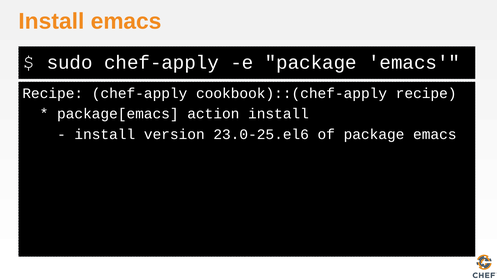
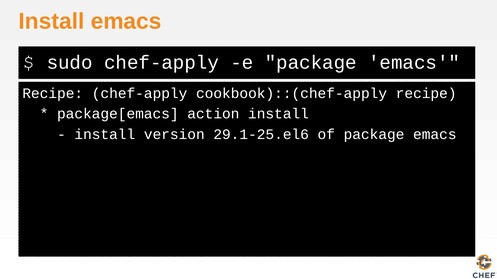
23.0-25.el6: 23.0-25.el6 -> 29.1-25.el6
